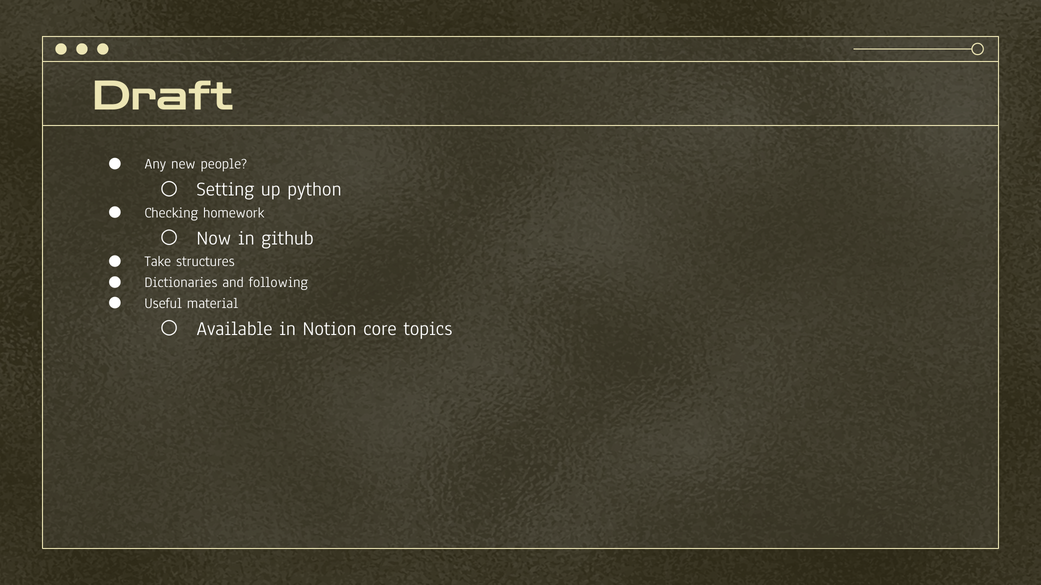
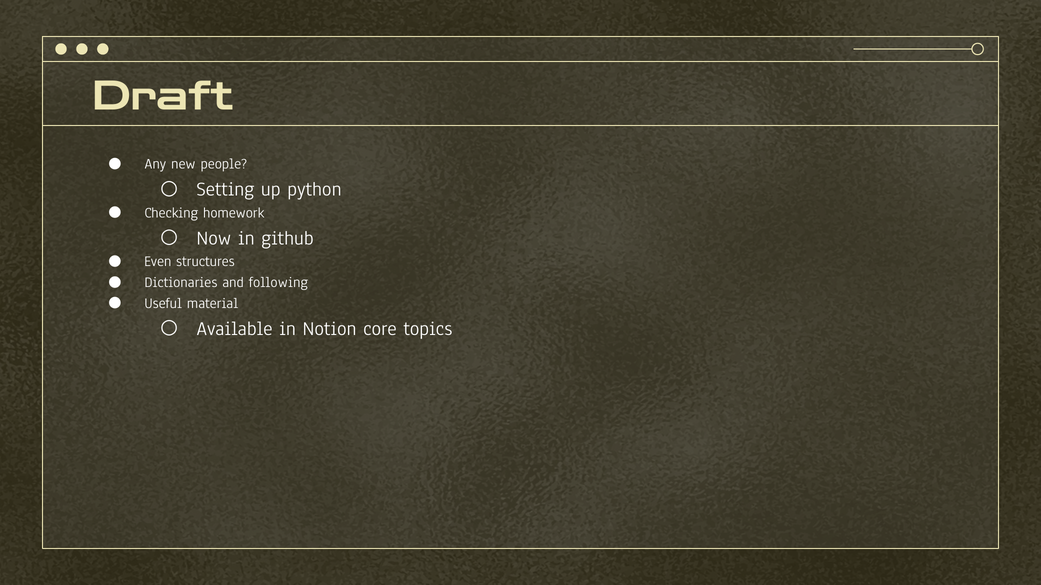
Take: Take -> Even
